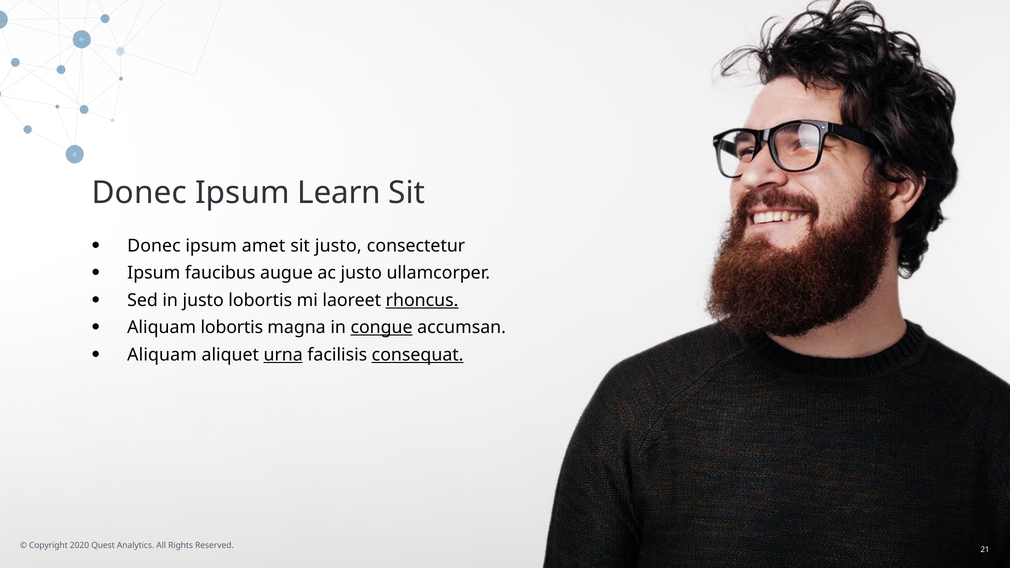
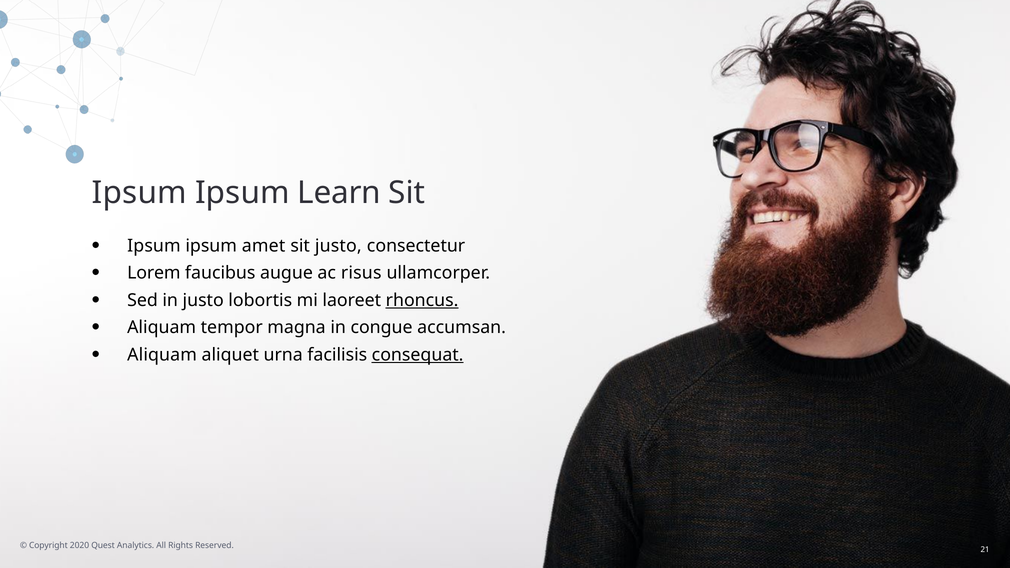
Donec at (139, 193): Donec -> Ipsum
Donec at (154, 246): Donec -> Ipsum
Ipsum at (154, 273): Ipsum -> Lorem
ac justo: justo -> risus
Aliquam lobortis: lobortis -> tempor
congue underline: present -> none
urna underline: present -> none
